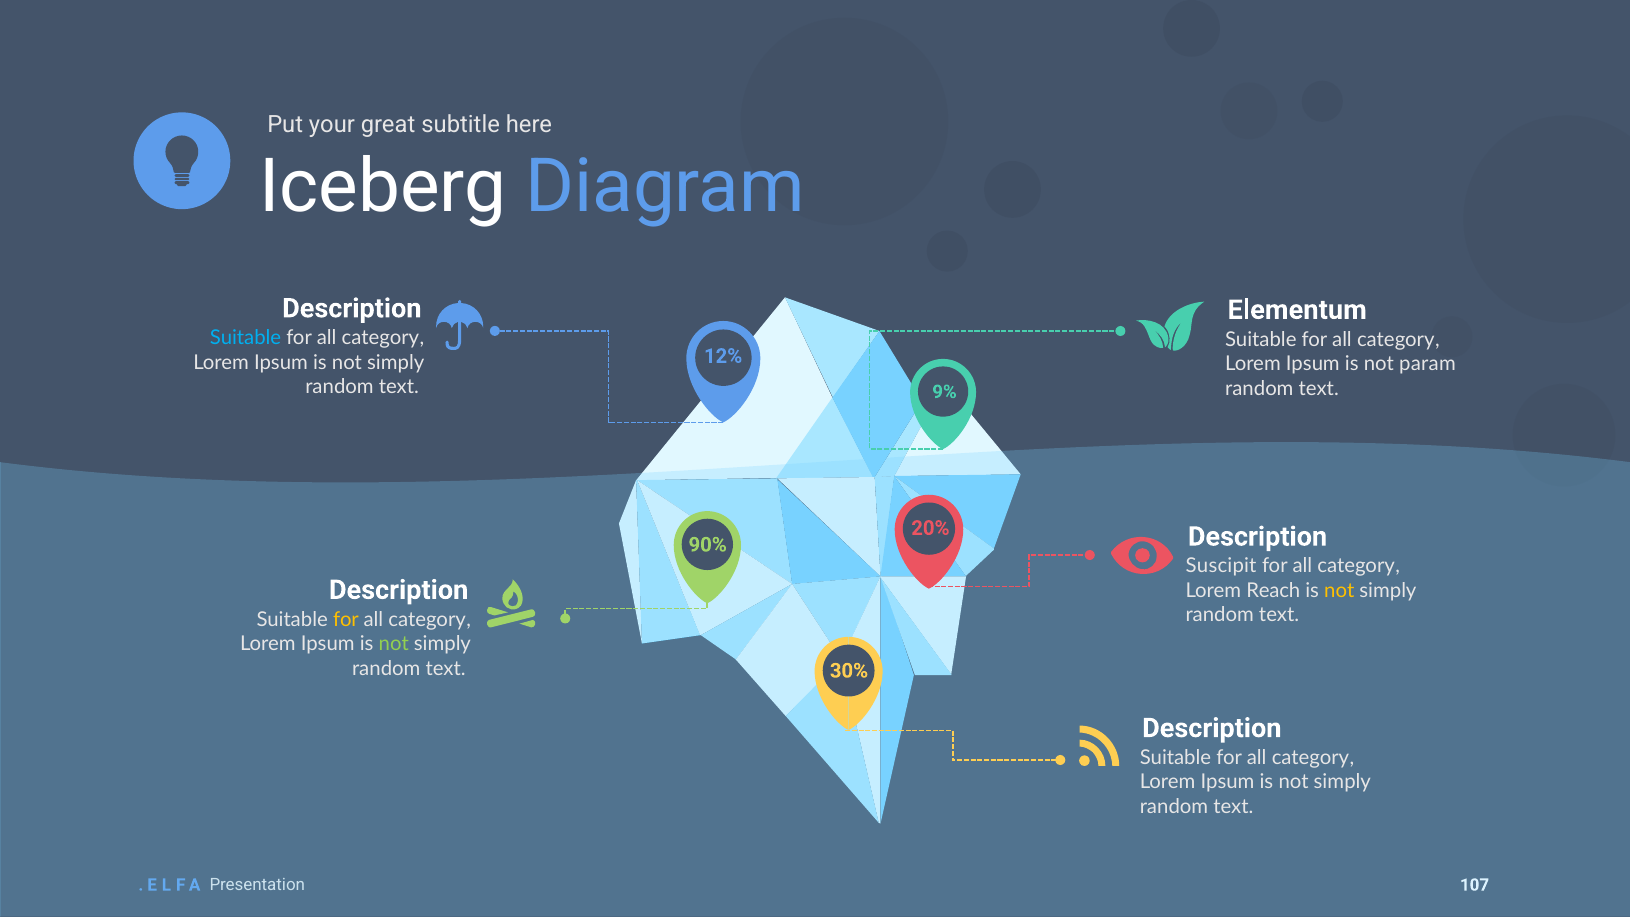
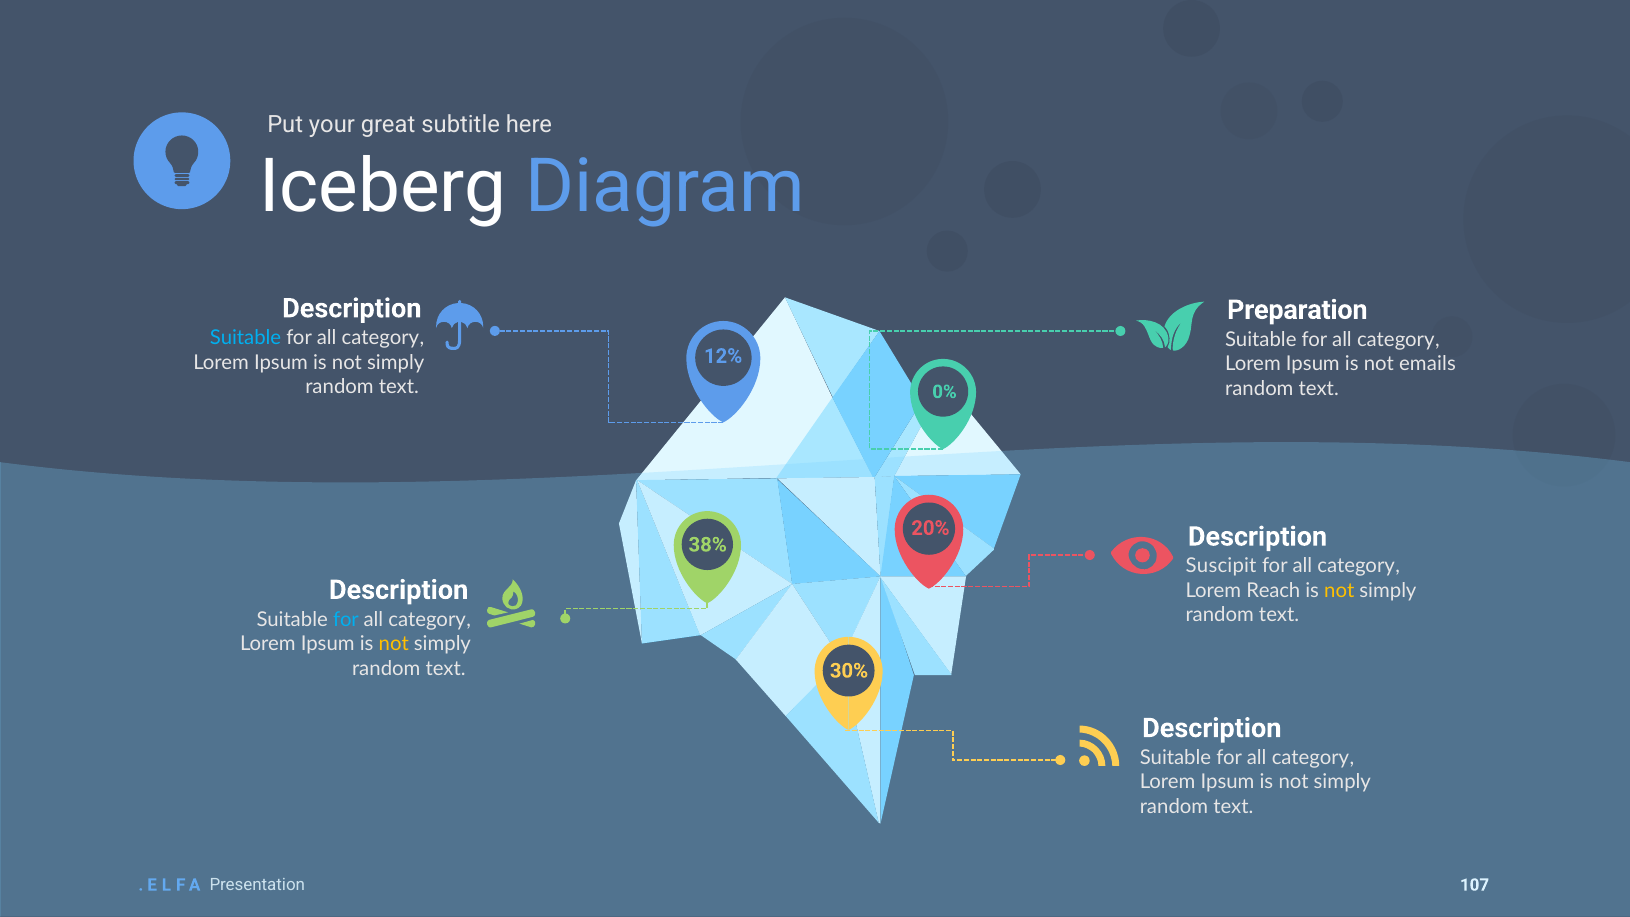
Elementum: Elementum -> Preparation
param: param -> emails
9%: 9% -> 0%
90%: 90% -> 38%
for at (346, 619) colour: yellow -> light blue
not at (394, 644) colour: light green -> yellow
